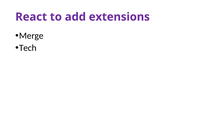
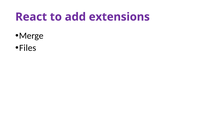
Tech: Tech -> Files
